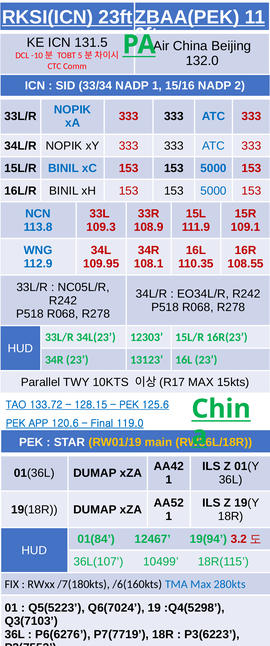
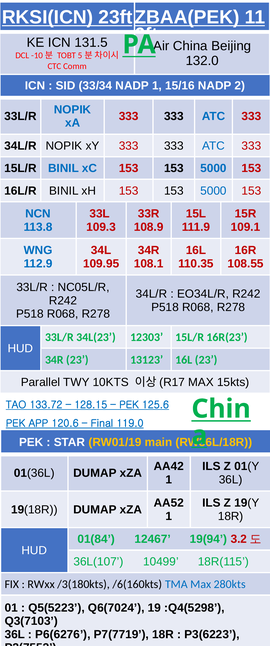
/7(180kts: /7(180kts -> /3(180kts
